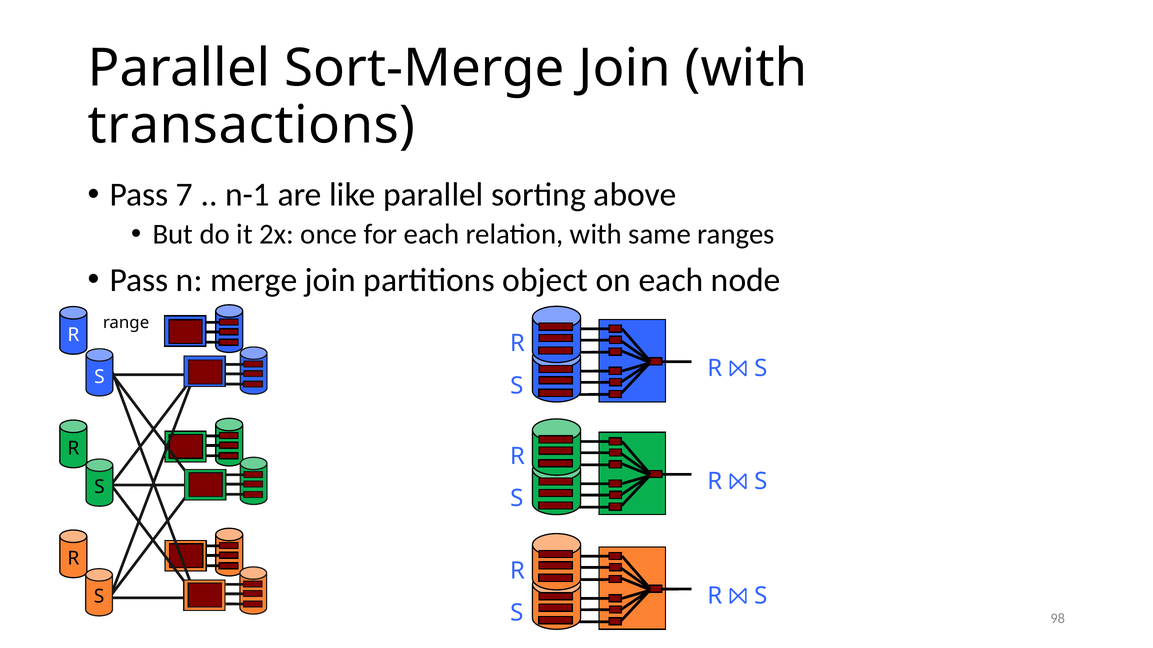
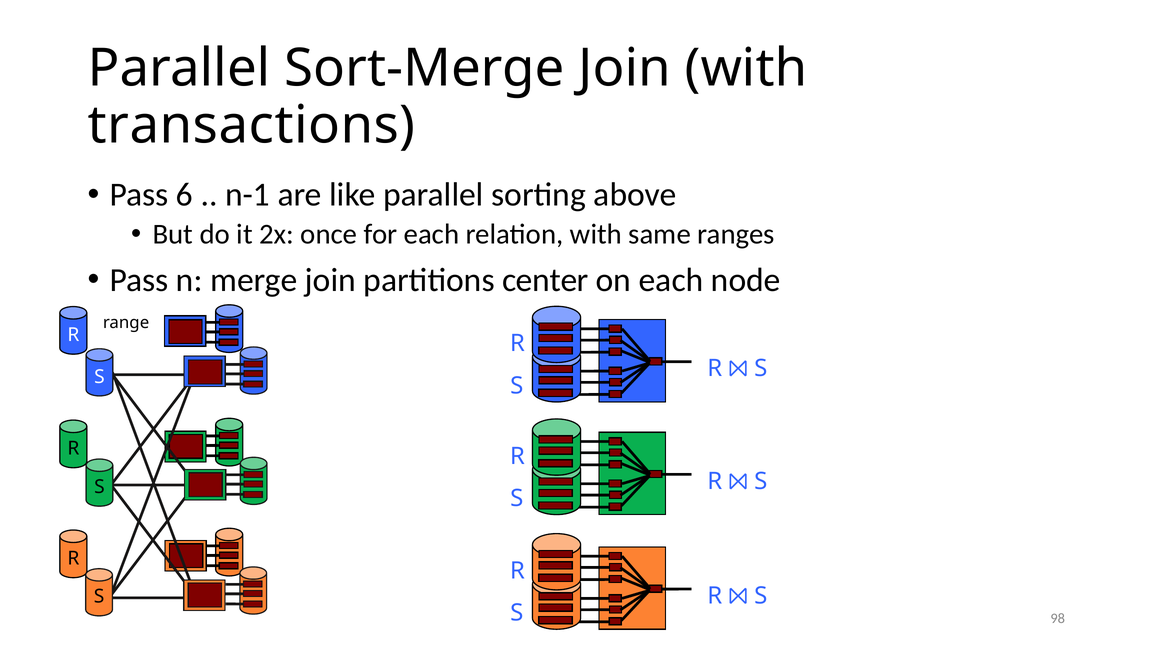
7: 7 -> 6
object: object -> center
